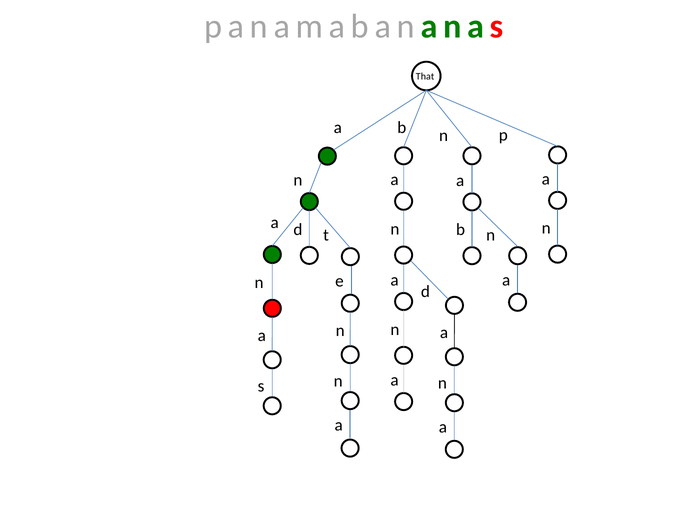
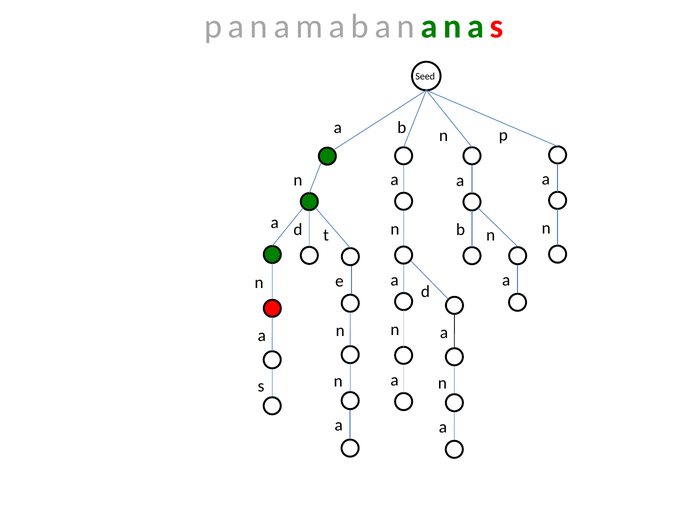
That: That -> Seed
